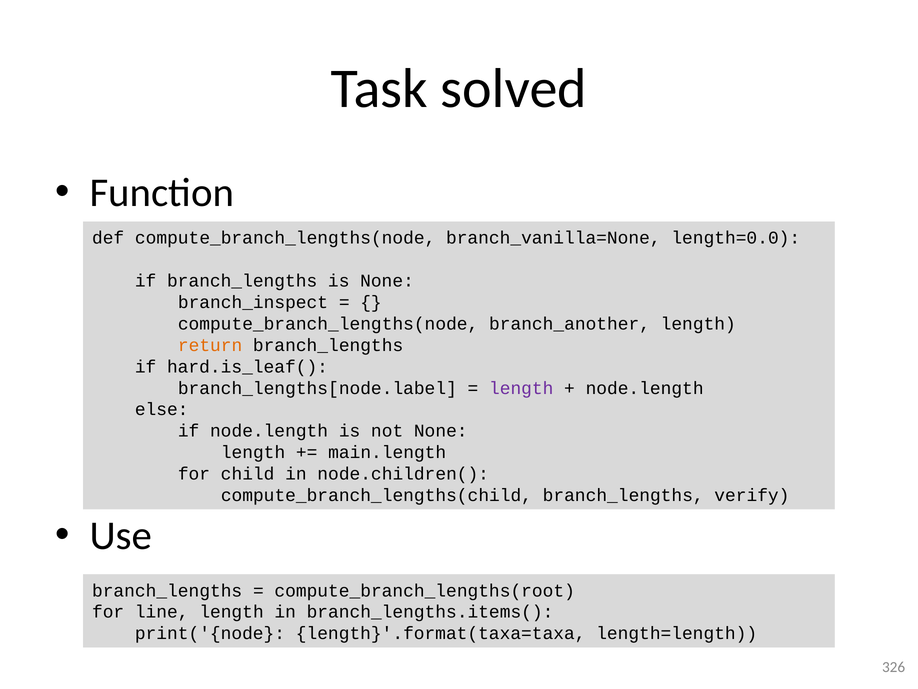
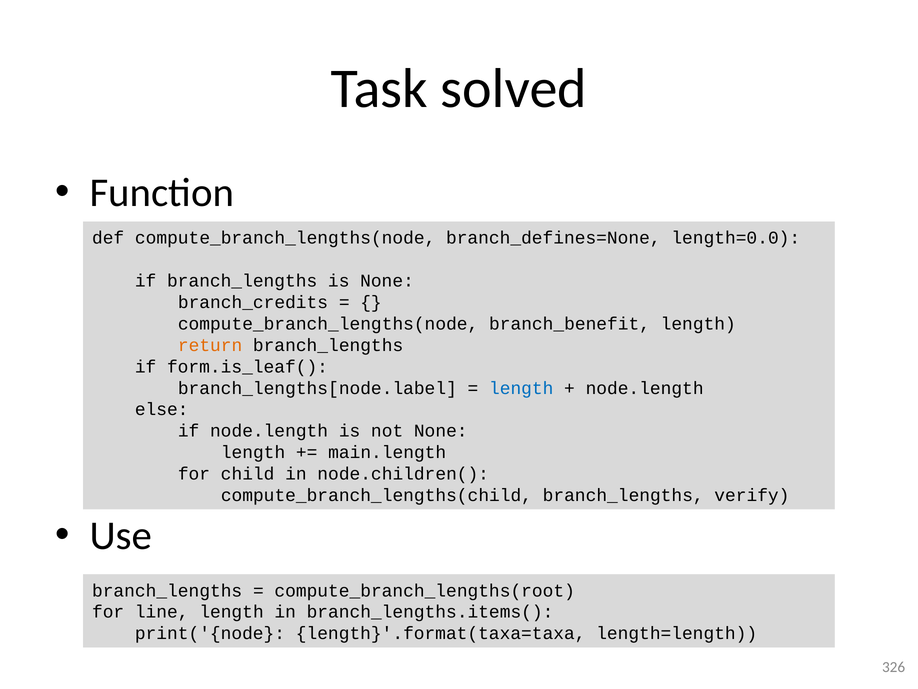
branch_vanilla=None: branch_vanilla=None -> branch_defines=None
branch_inspect: branch_inspect -> branch_credits
branch_another: branch_another -> branch_benefit
hard.is_leaf(: hard.is_leaf( -> form.is_leaf(
length at (521, 388) colour: purple -> blue
